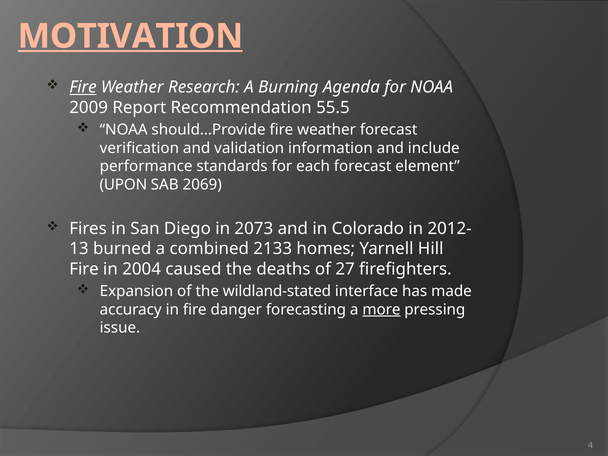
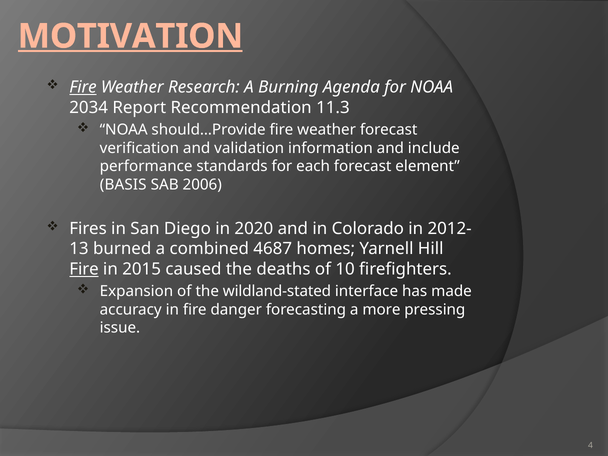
2009: 2009 -> 2034
55.5: 55.5 -> 11.3
UPON: UPON -> BASIS
2069: 2069 -> 2006
2073: 2073 -> 2020
2133: 2133 -> 4687
Fire at (84, 269) underline: none -> present
2004: 2004 -> 2015
27: 27 -> 10
more underline: present -> none
